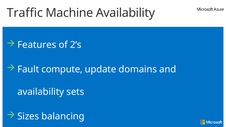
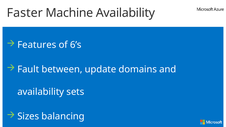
Traffic: Traffic -> Faster
2’s: 2’s -> 6’s
compute: compute -> between
